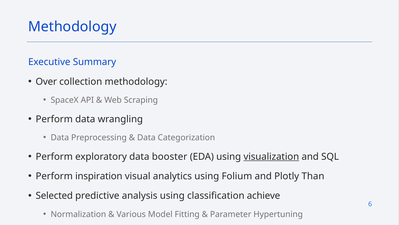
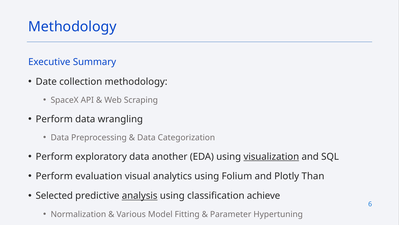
Over: Over -> Date
booster: booster -> another
inspiration: inspiration -> evaluation
analysis underline: none -> present
